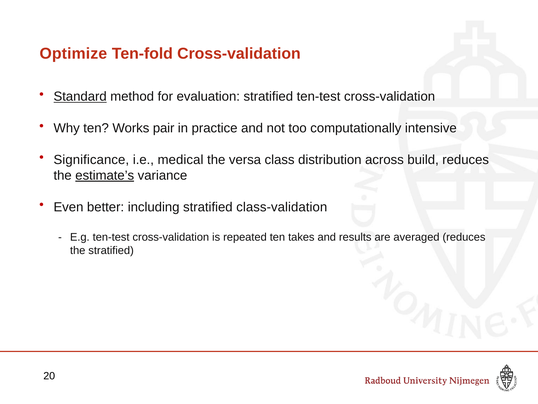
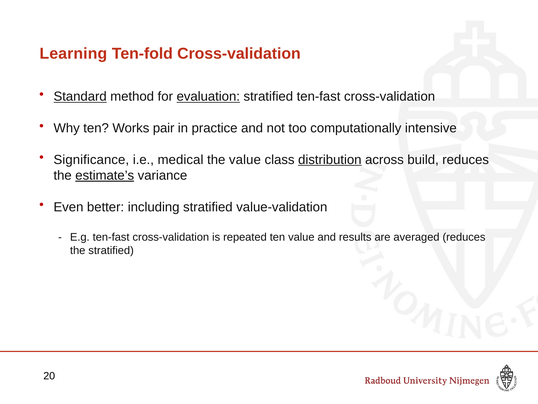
Optimize: Optimize -> Learning
evaluation underline: none -> present
stratified ten-test: ten-test -> ten-fast
the versa: versa -> value
distribution underline: none -> present
class-validation: class-validation -> value-validation
E.g ten-test: ten-test -> ten-fast
ten takes: takes -> value
